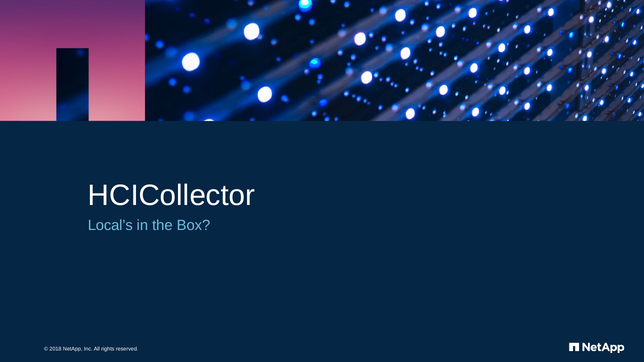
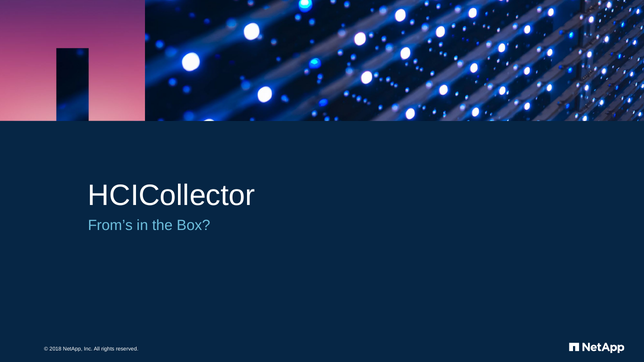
Local’s: Local’s -> From’s
